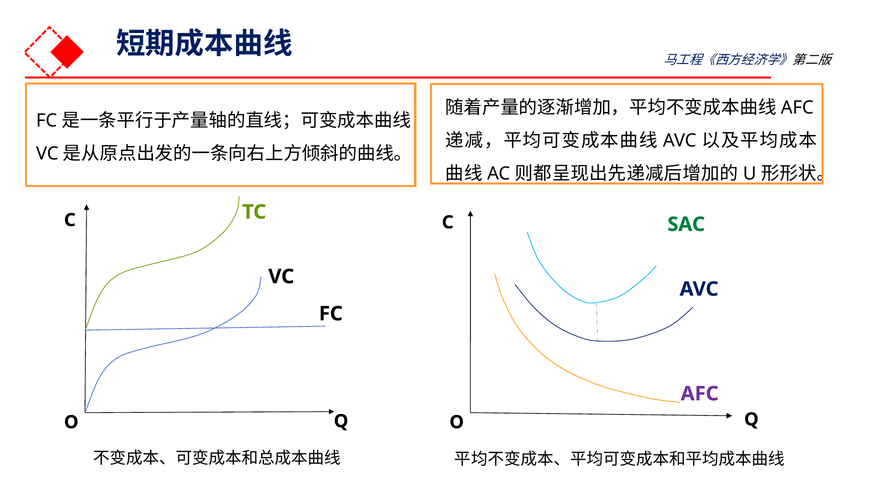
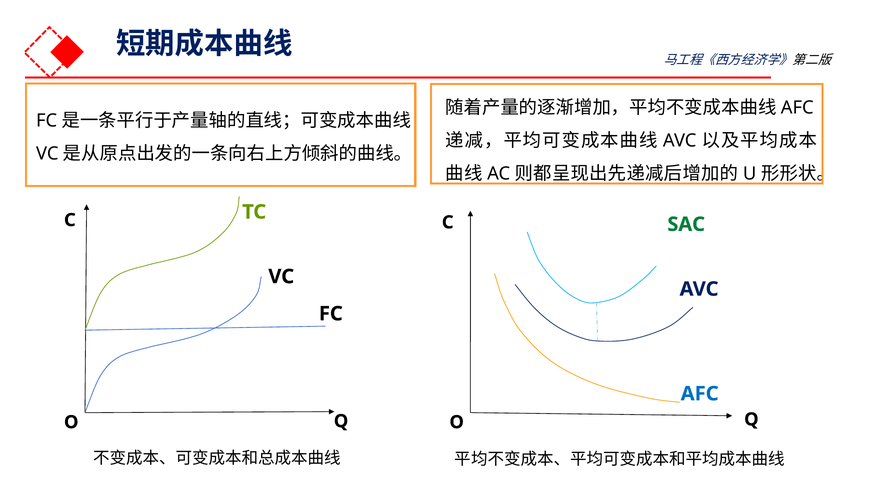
AFC at (700, 394) colour: purple -> blue
